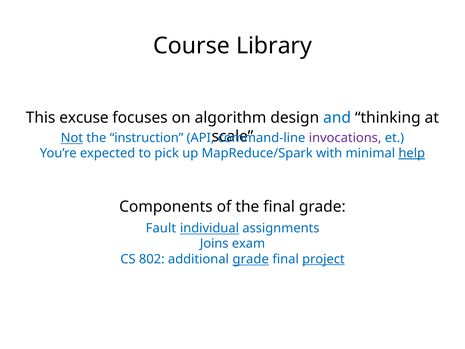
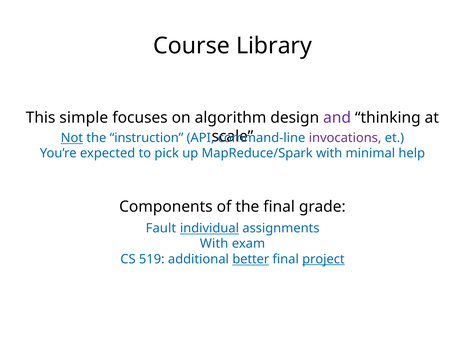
excuse: excuse -> simple
and colour: blue -> purple
help underline: present -> none
Joins at (214, 243): Joins -> With
802: 802 -> 519
additional grade: grade -> better
